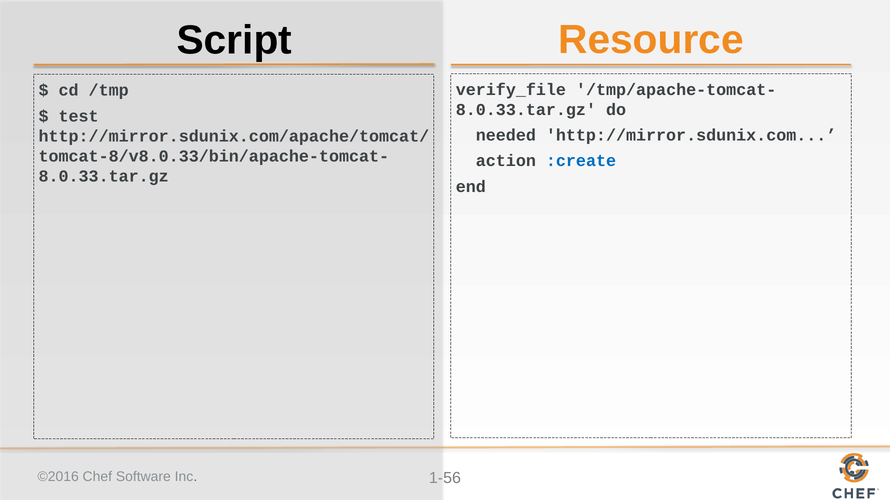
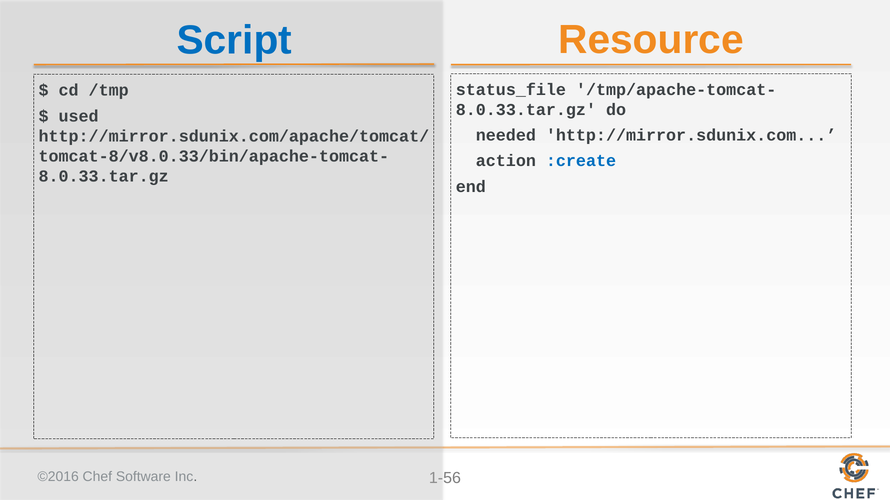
Script colour: black -> blue
verify_file: verify_file -> status_file
test: test -> used
